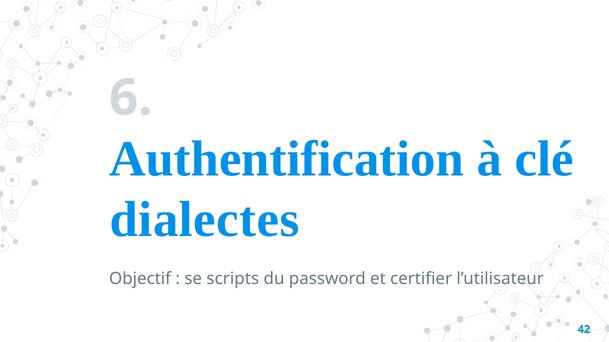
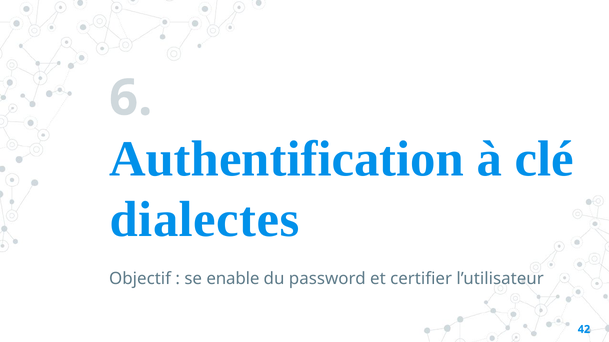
scripts: scripts -> enable
